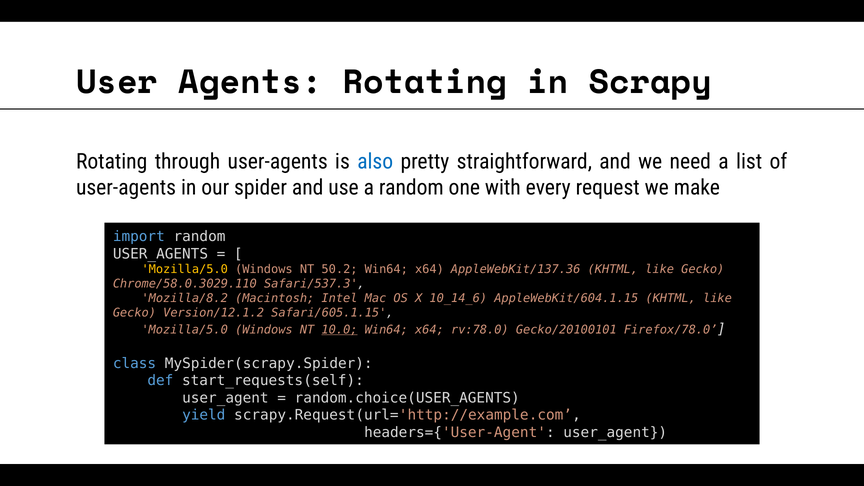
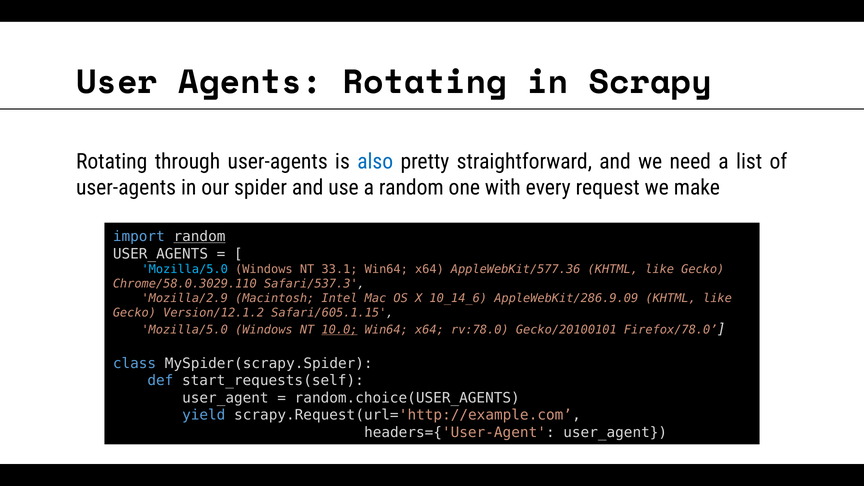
random at (199, 237) underline: none -> present
Mozilla/5.0 at (185, 270) colour: yellow -> light blue
50.2: 50.2 -> 33.1
AppleWebKit/137.36: AppleWebKit/137.36 -> AppleWebKit/577.36
Mozilla/8.2: Mozilla/8.2 -> Mozilla/2.9
AppleWebKit/604.1.15: AppleWebKit/604.1.15 -> AppleWebKit/286.9.09
